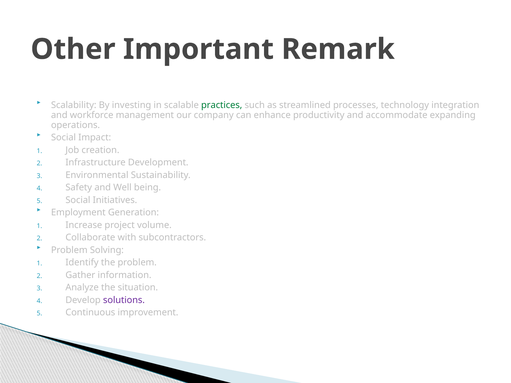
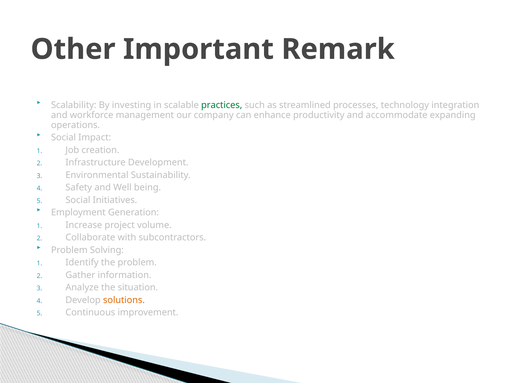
solutions colour: purple -> orange
